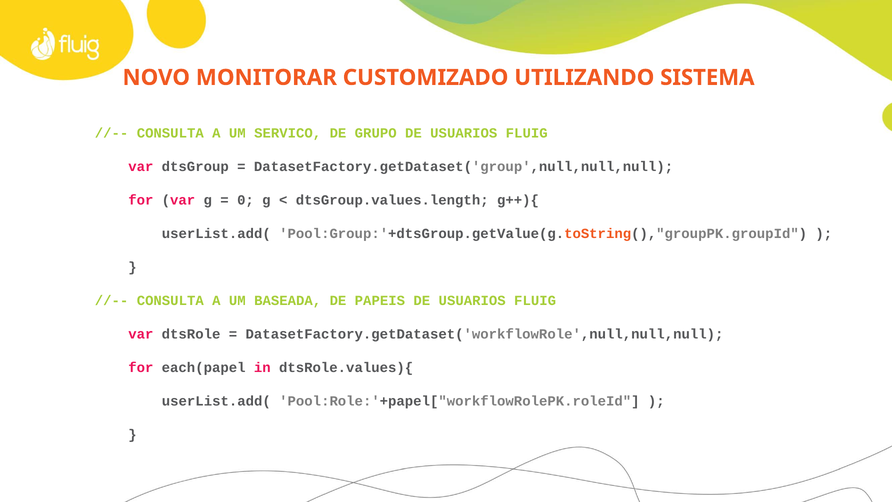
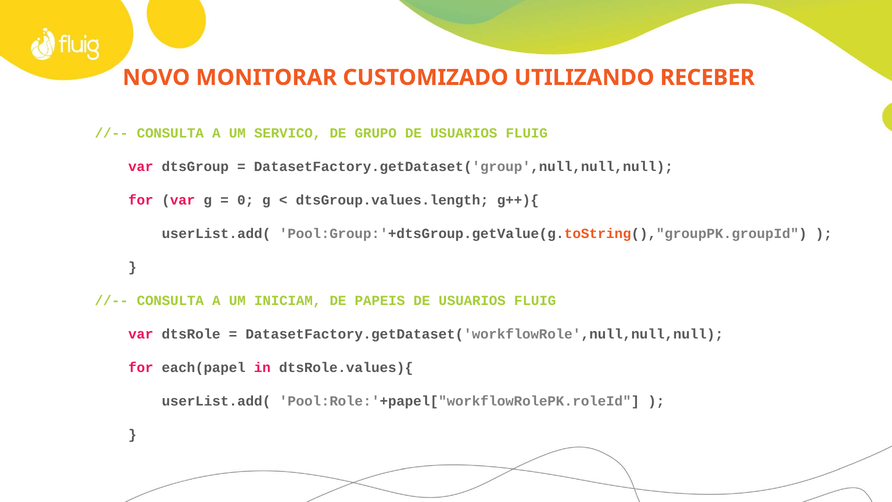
SISTEMA: SISTEMA -> RECEBER
BASEADA: BASEADA -> INICIAM
